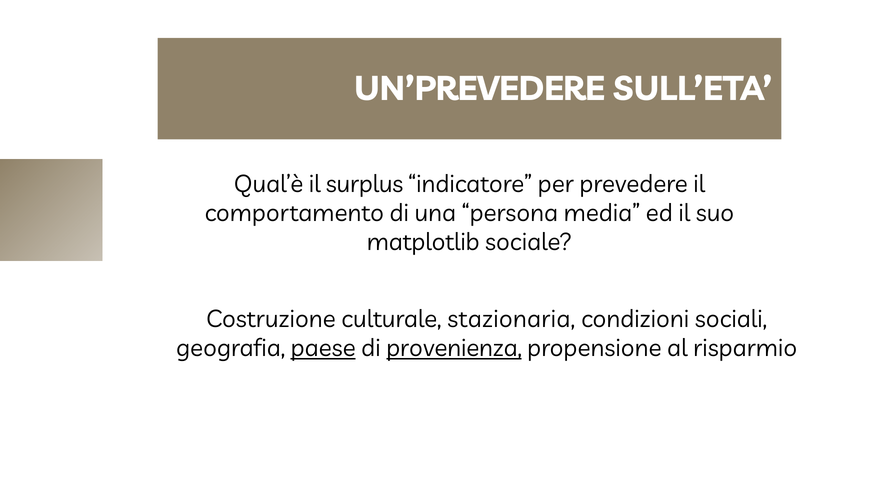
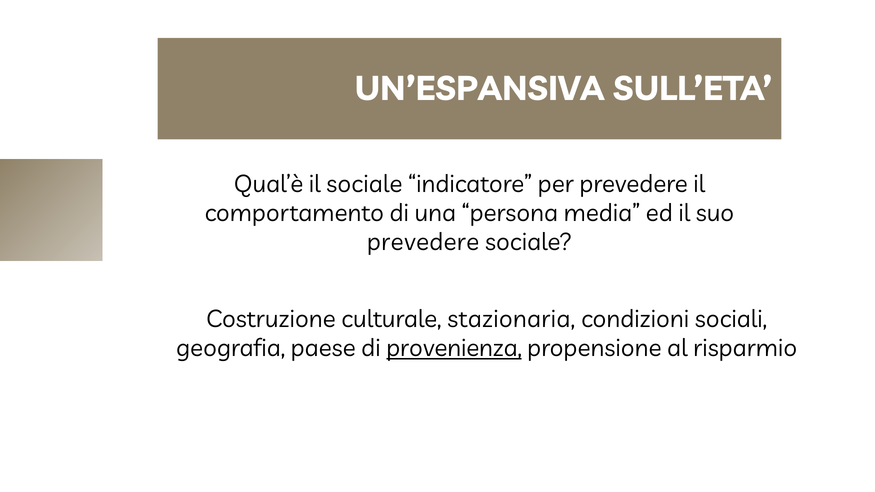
UN’PREVEDERE: UN’PREVEDERE -> UN’ESPANSIVA
il surplus: surplus -> sociale
matplotlib at (423, 242): matplotlib -> prevedere
paese underline: present -> none
